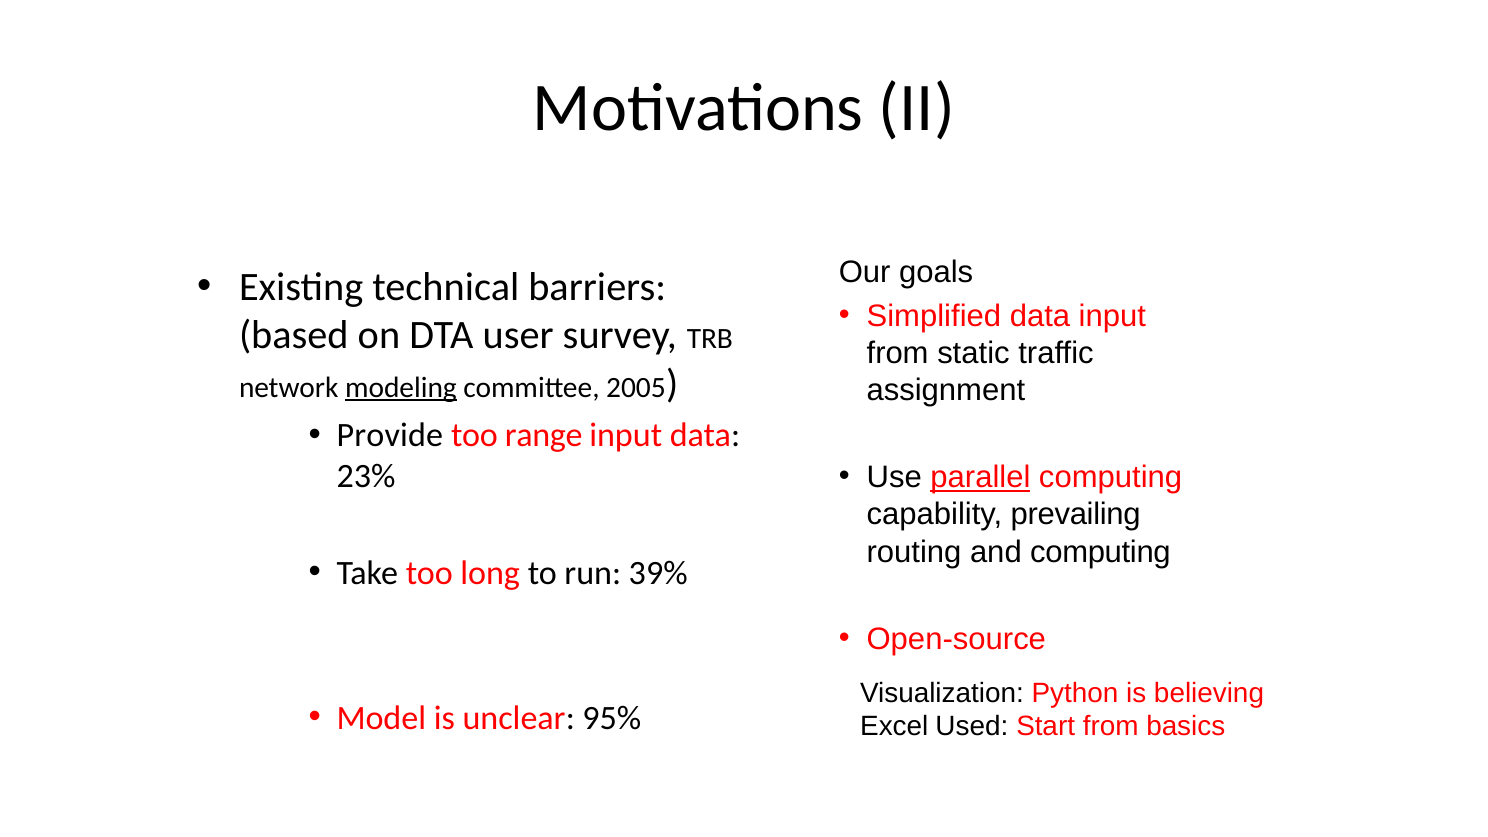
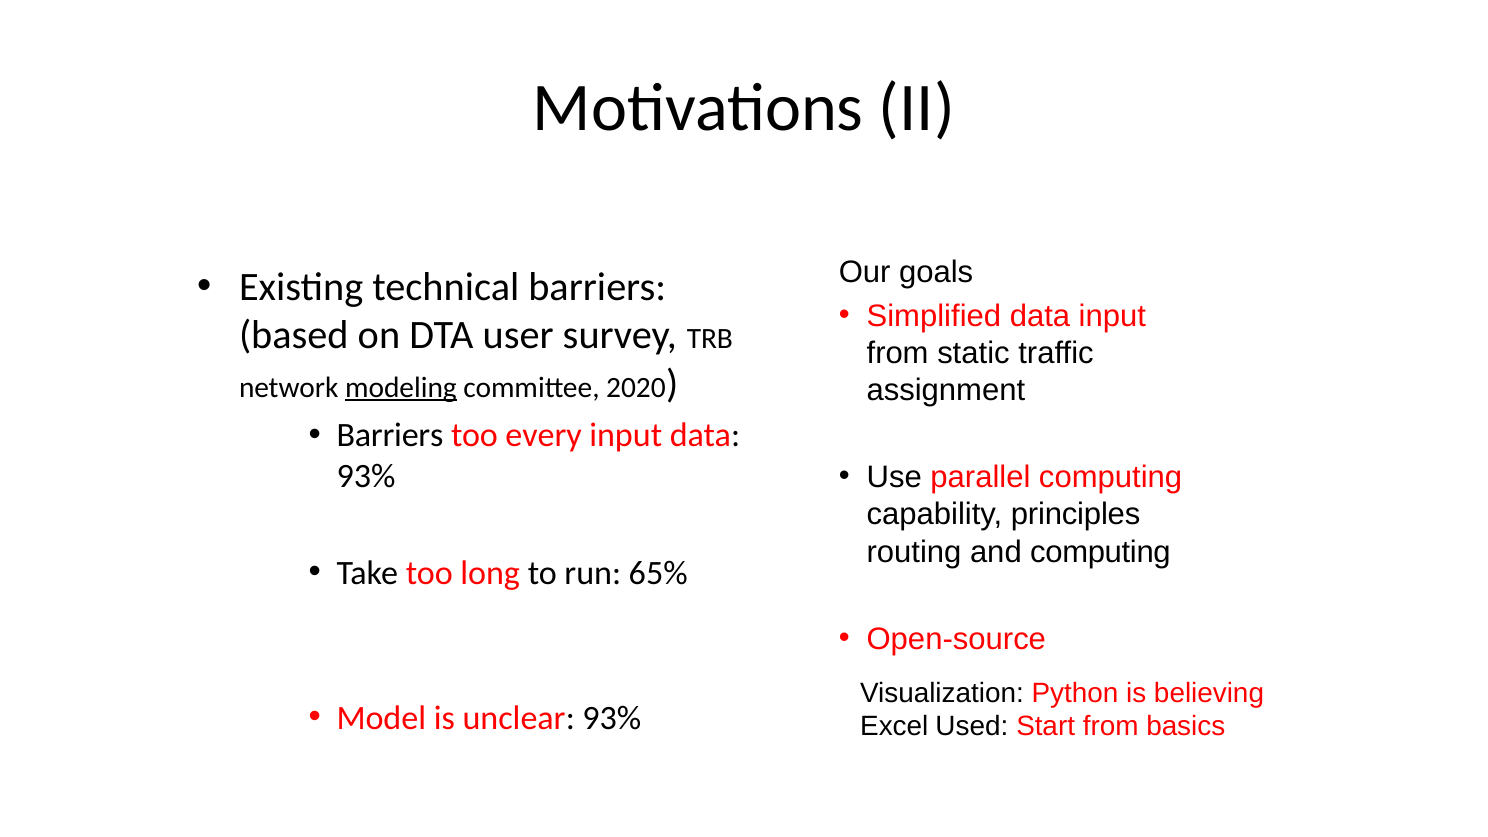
2005: 2005 -> 2020
Provide at (390, 436): Provide -> Barriers
range: range -> every
parallel underline: present -> none
23% at (366, 476): 23% -> 93%
prevailing: prevailing -> principles
39%: 39% -> 65%
unclear 95%: 95% -> 93%
